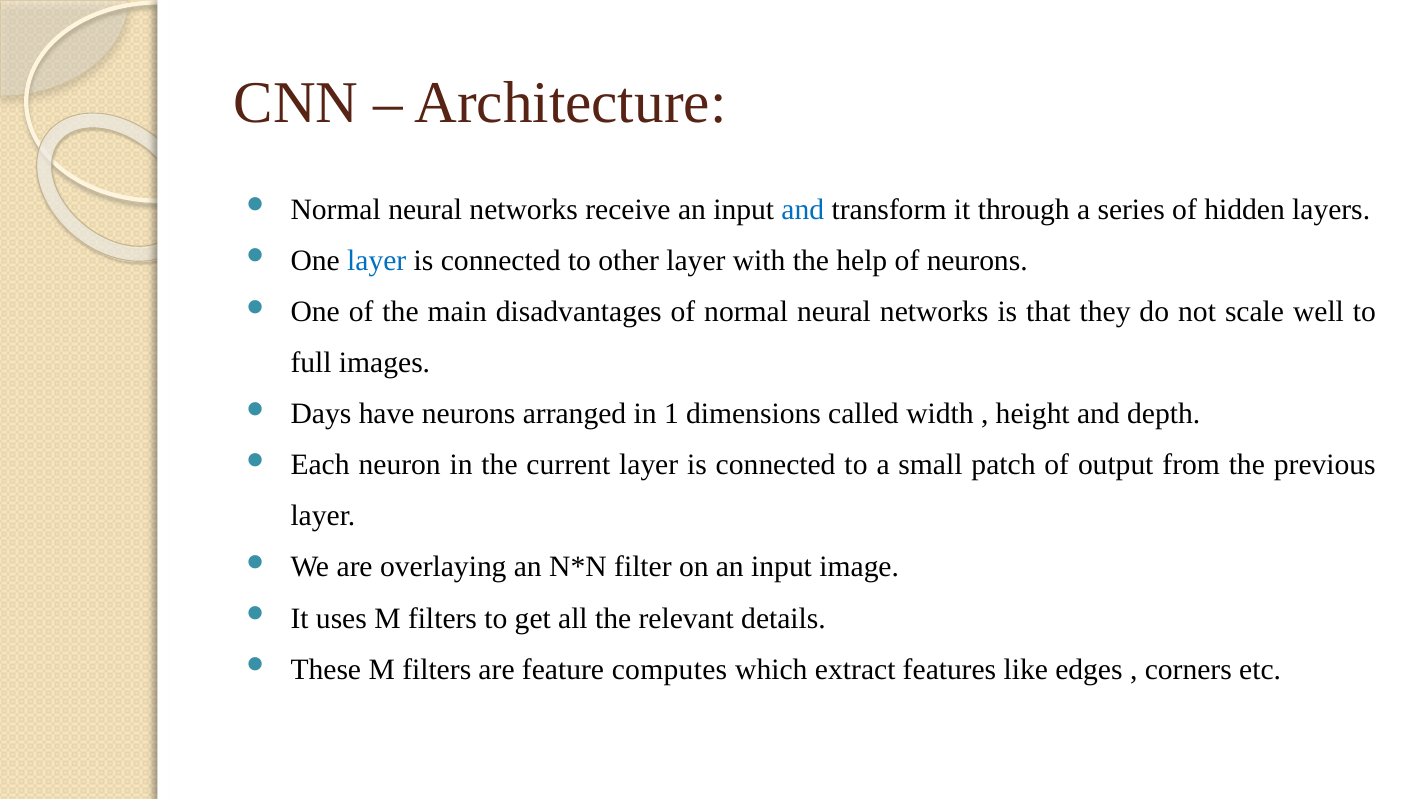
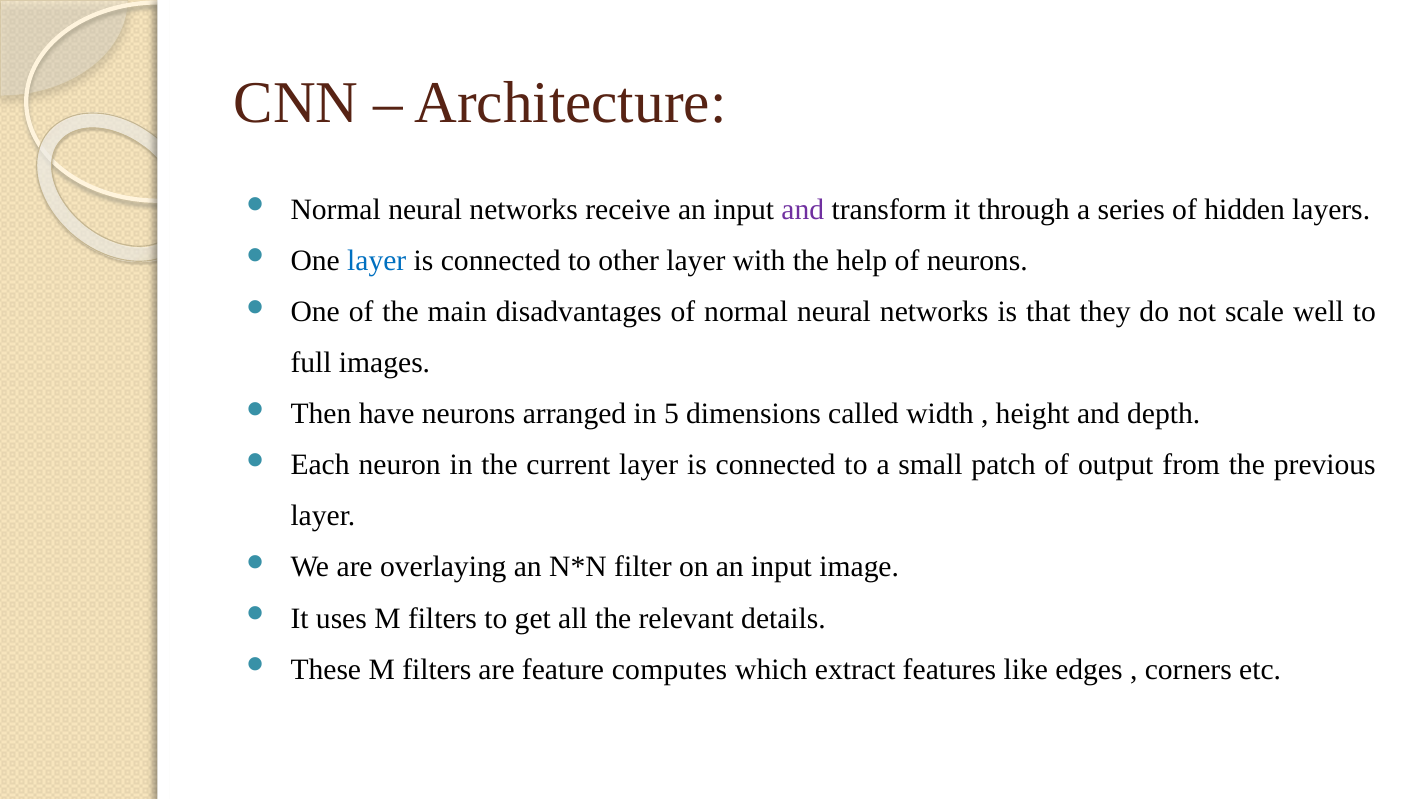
and at (803, 209) colour: blue -> purple
Days: Days -> Then
1: 1 -> 5
